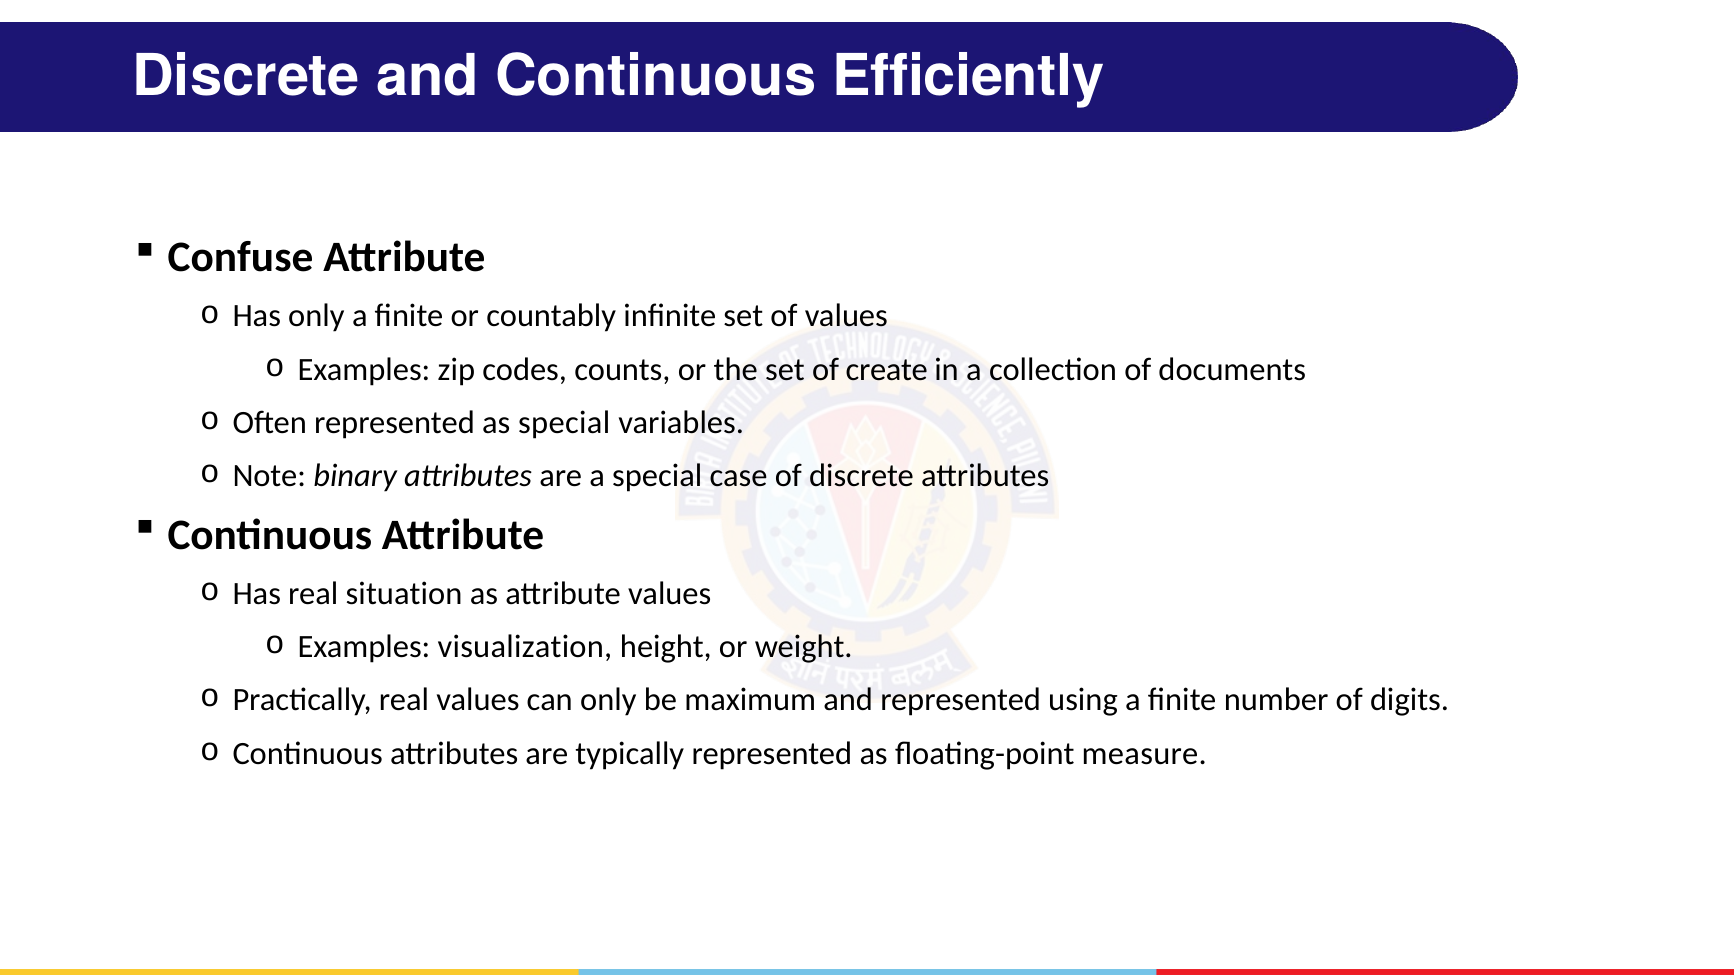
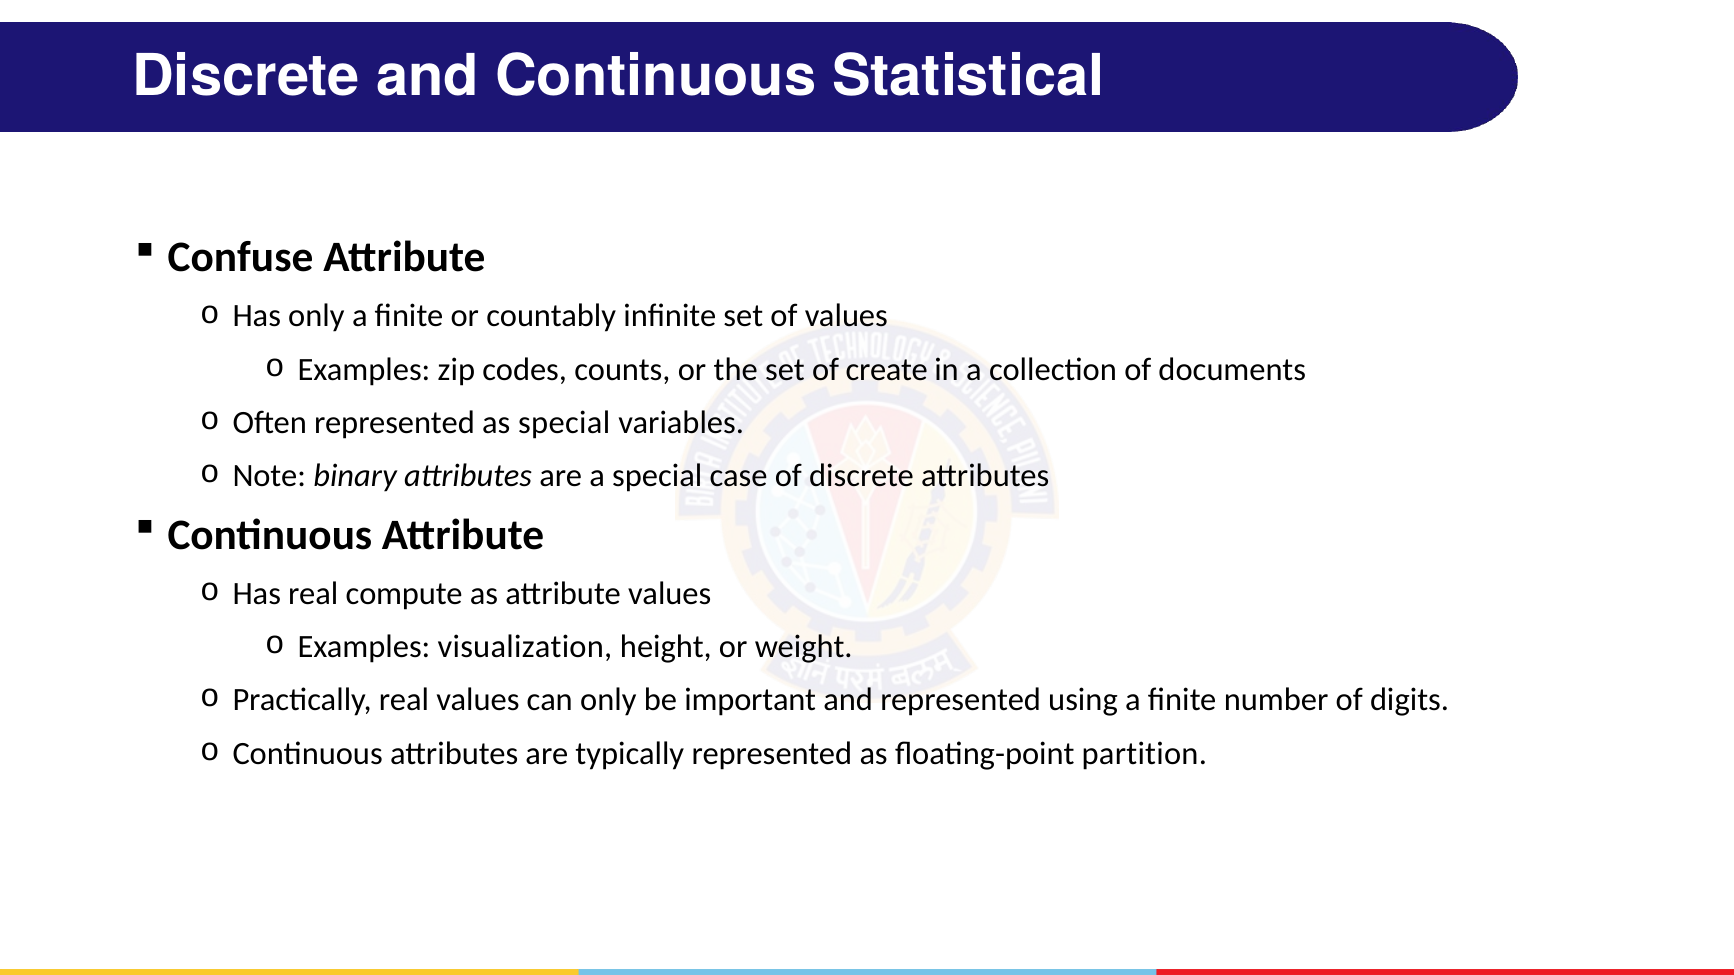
Efficiently: Efficiently -> Statistical
situation: situation -> compute
maximum: maximum -> important
measure: measure -> partition
